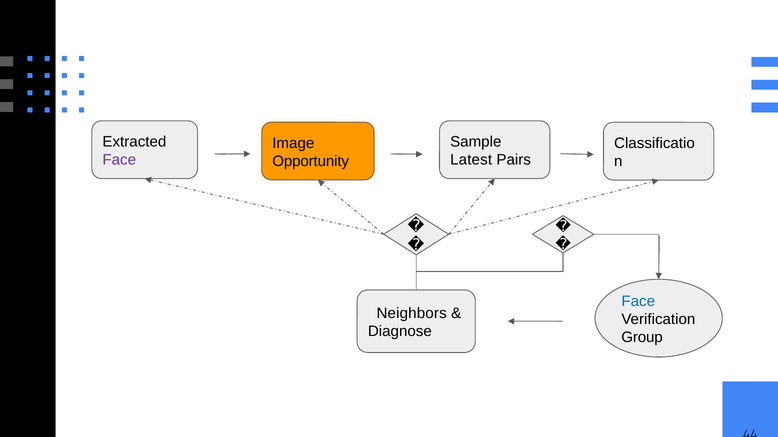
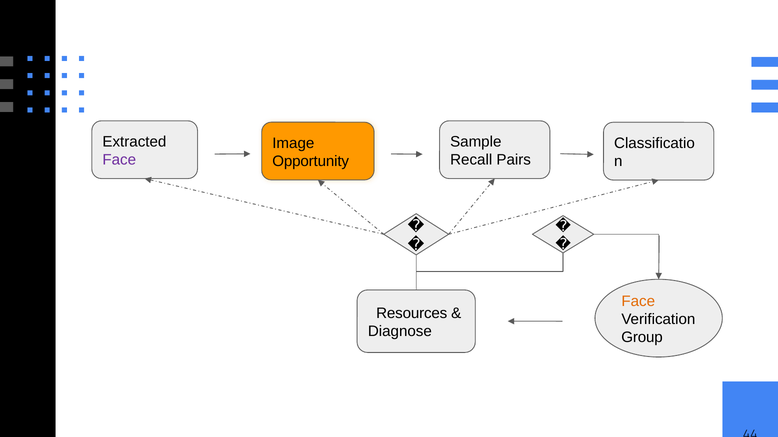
Latest: Latest -> Recall
Face at (638, 301) colour: blue -> orange
Neighbors: Neighbors -> Resources
